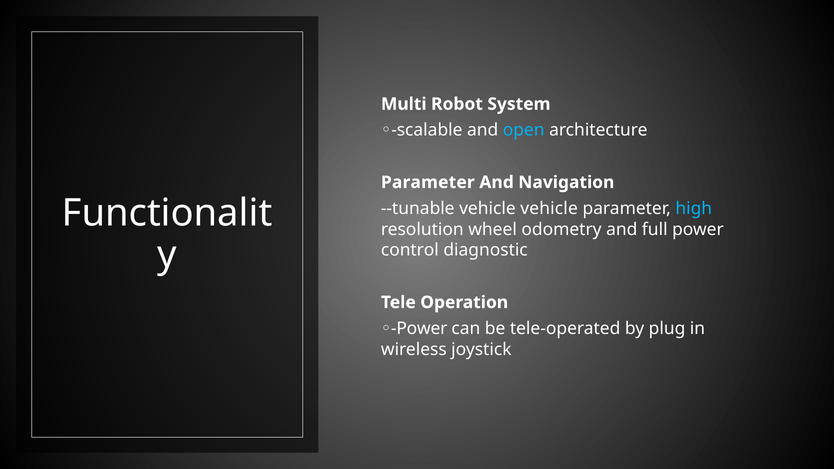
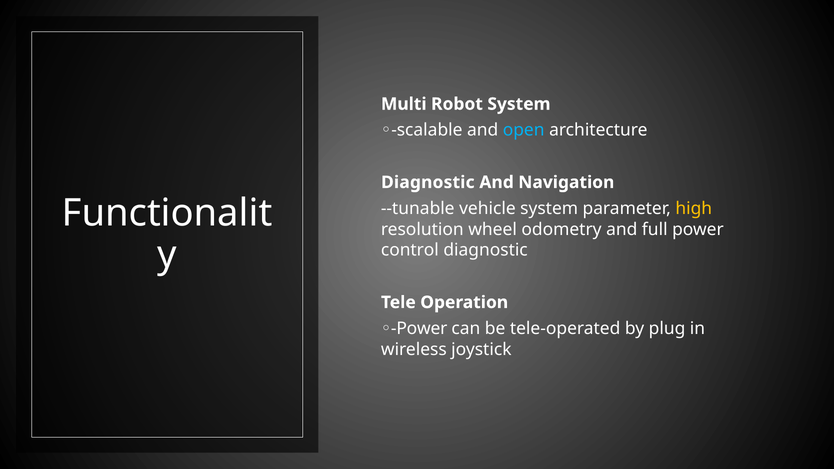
Parameter at (428, 182): Parameter -> Diagnostic
vehicle vehicle: vehicle -> system
high colour: light blue -> yellow
